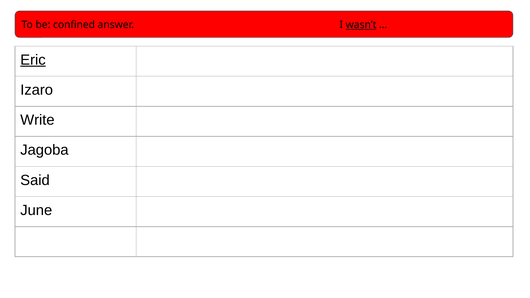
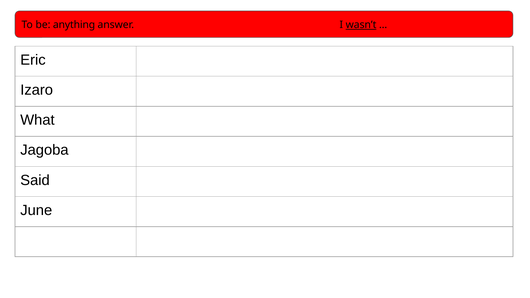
confined: confined -> anything
Eric underline: present -> none
Write: Write -> What
